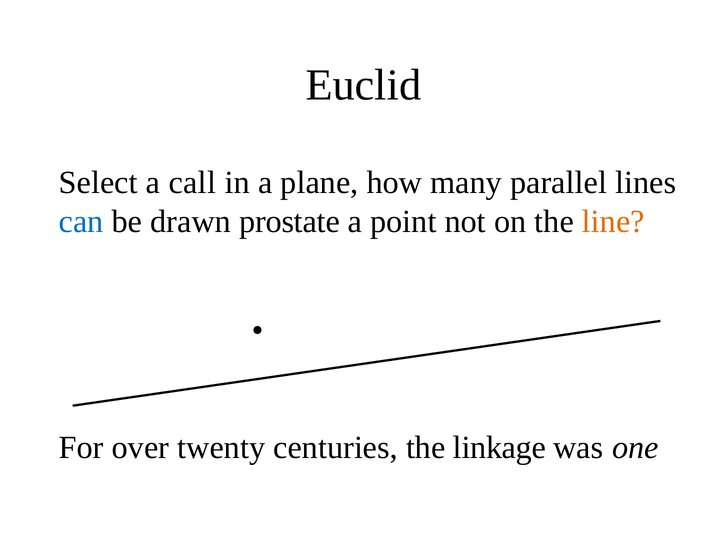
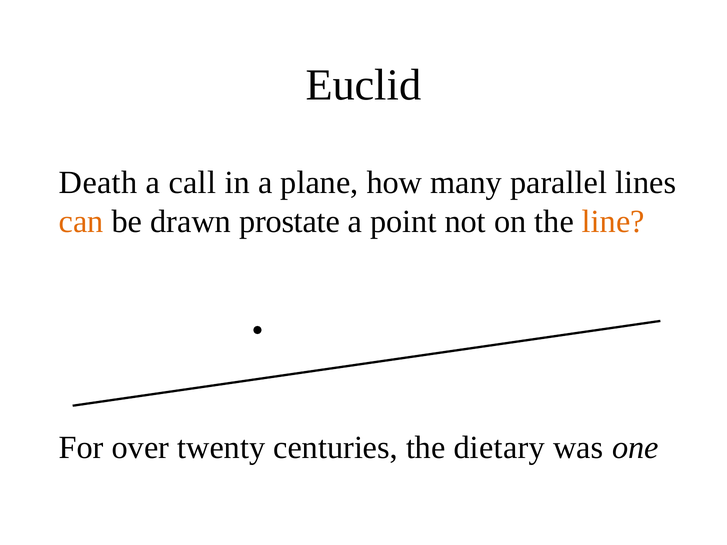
Select: Select -> Death
can colour: blue -> orange
linkage: linkage -> dietary
